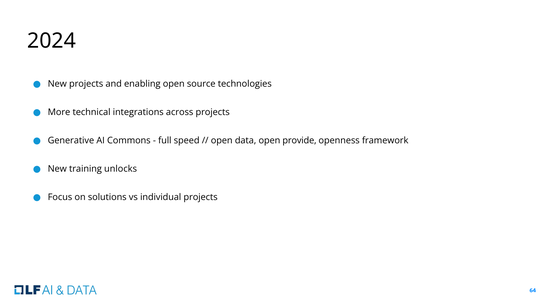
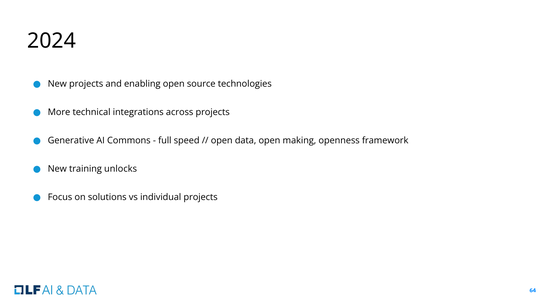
provide: provide -> making
